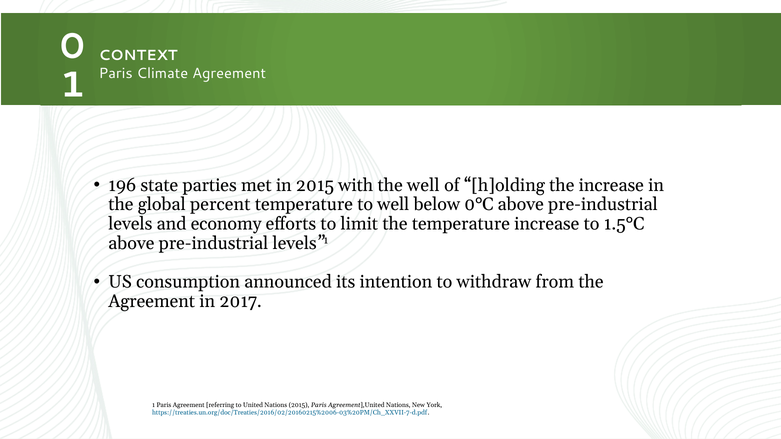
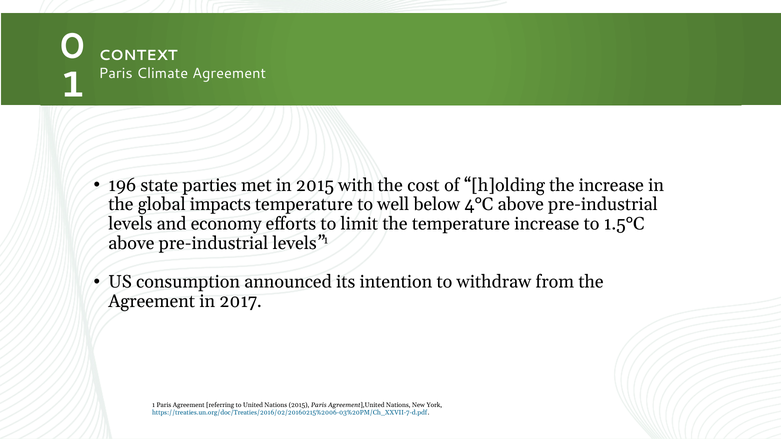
the well: well -> cost
percent: percent -> impacts
0°C: 0°C -> 4°C
